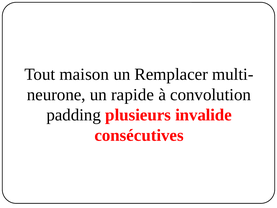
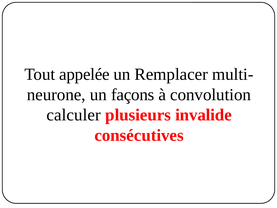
maison: maison -> appelée
rapide: rapide -> façons
padding: padding -> calculer
